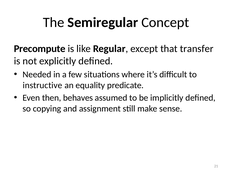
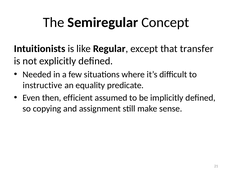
Precompute: Precompute -> Intuitionists
behaves: behaves -> efficient
